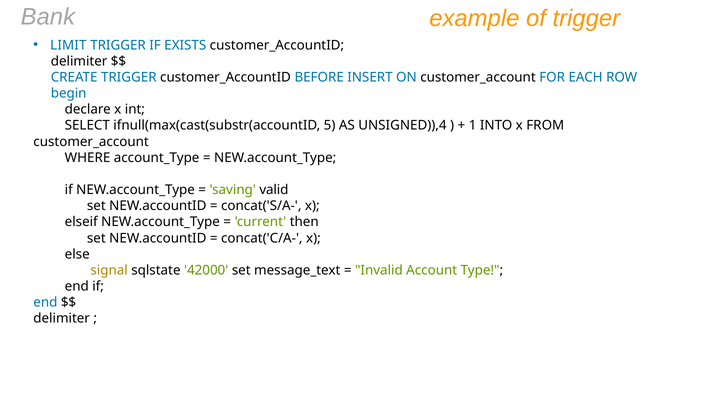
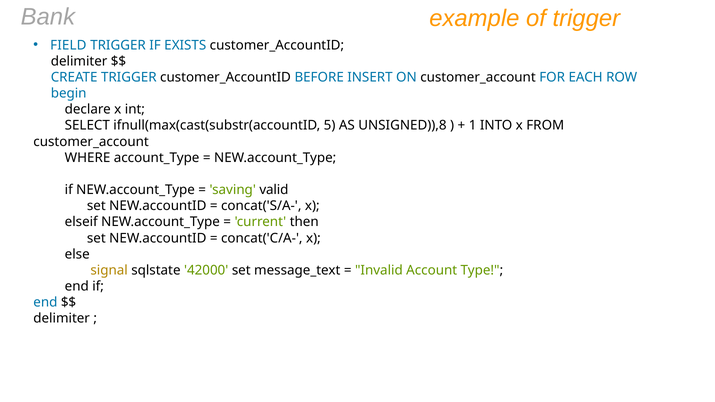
LIMIT: LIMIT -> FIELD
UNSIGNED)),4: UNSIGNED)),4 -> UNSIGNED)),8
